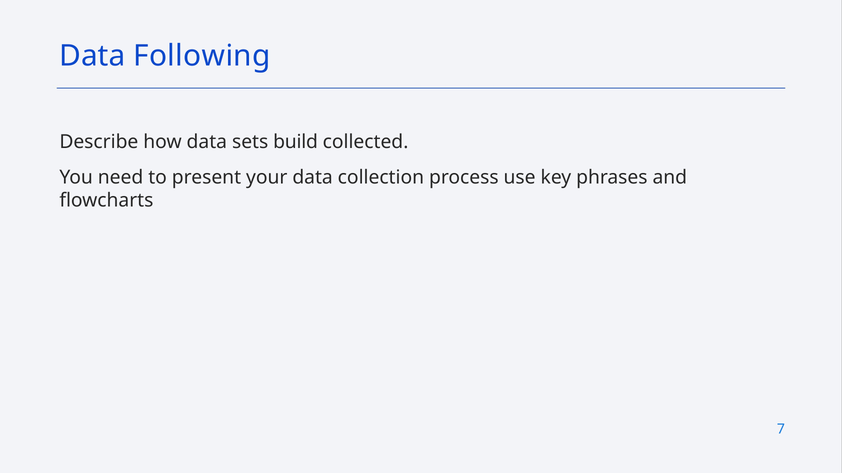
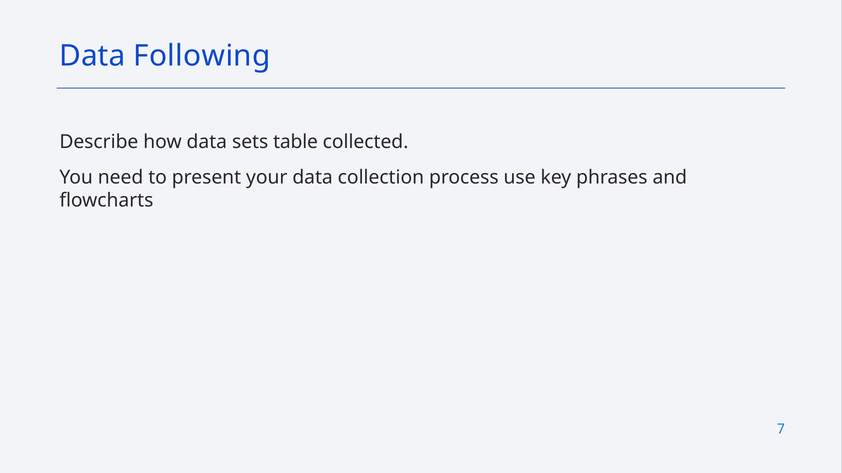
build: build -> table
